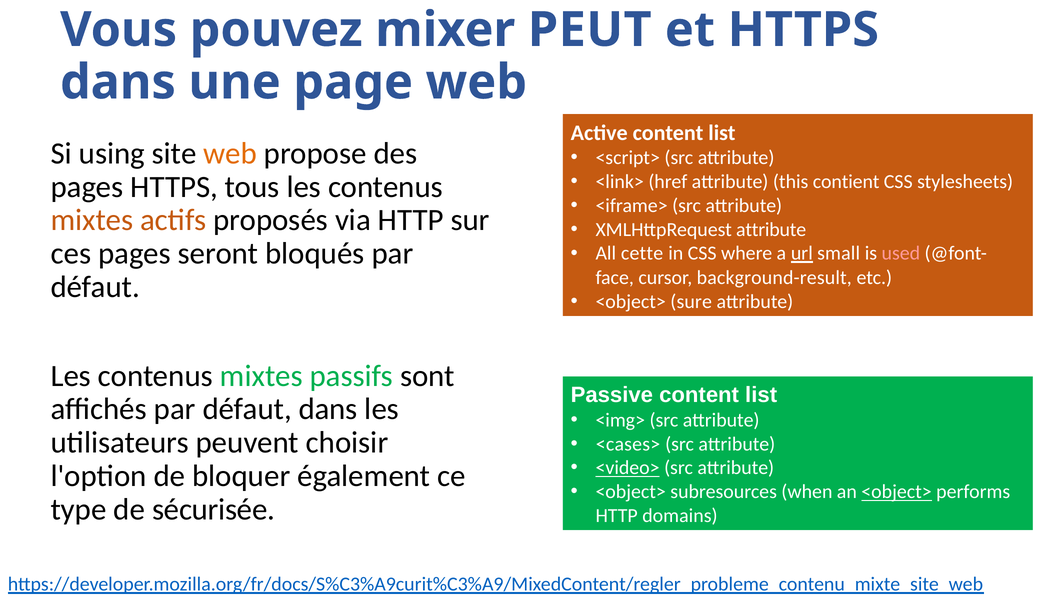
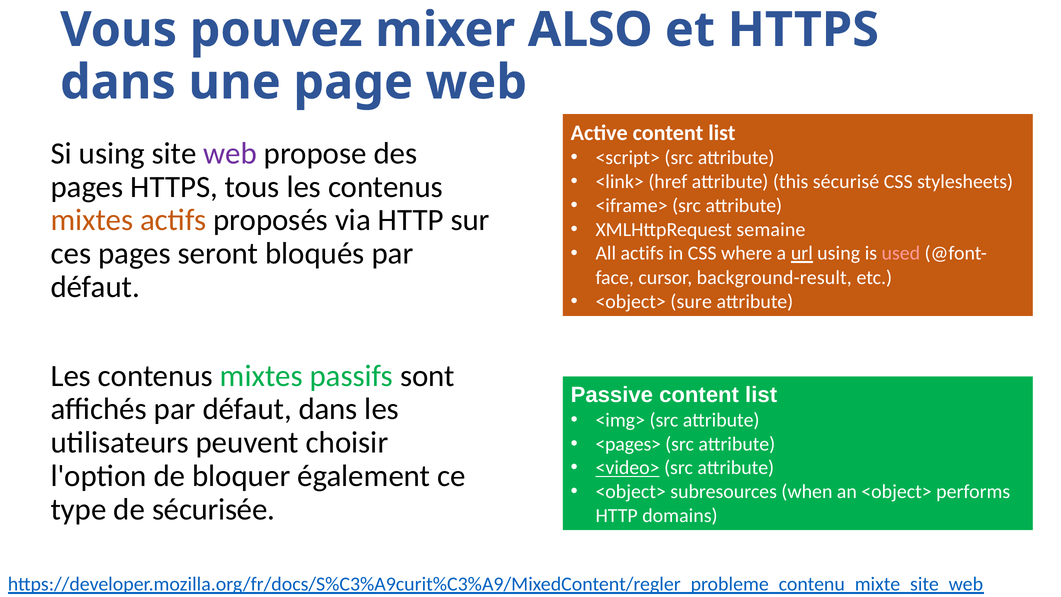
PEUT: PEUT -> ALSO
web at (230, 153) colour: orange -> purple
contient: contient -> sécurisé
XMLHttpRequest attribute: attribute -> semaine
All cette: cette -> actifs
url small: small -> using
<cases>: <cases> -> <pages>
<object> at (897, 492) underline: present -> none
